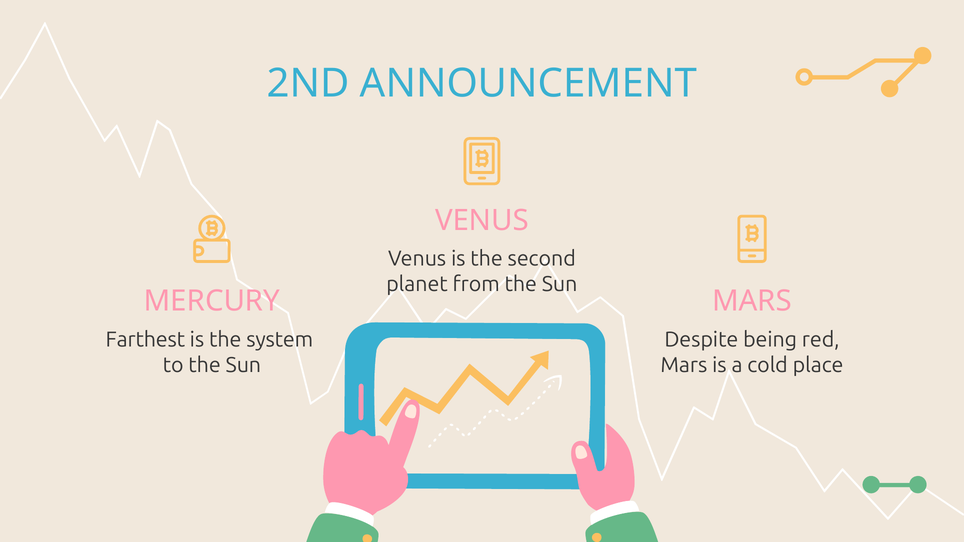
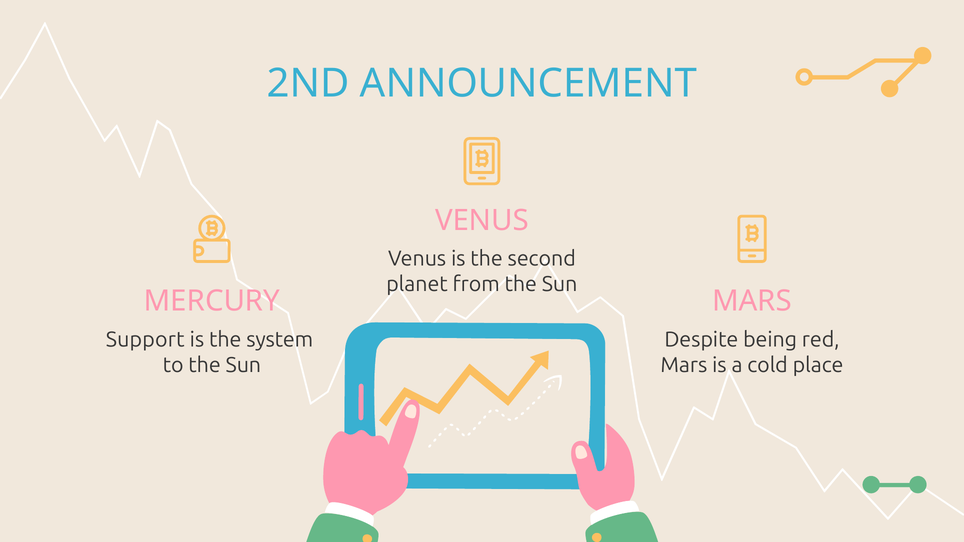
Farthest: Farthest -> Support
